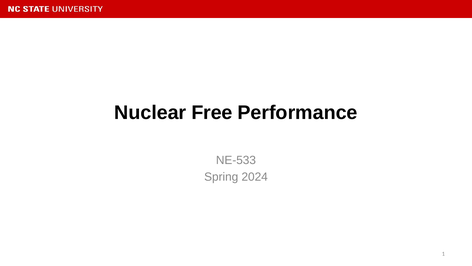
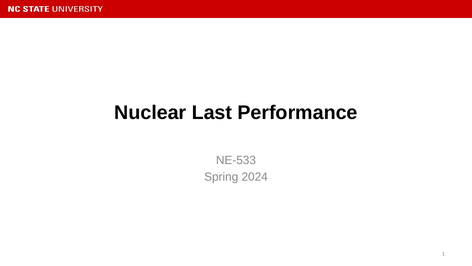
Free: Free -> Last
